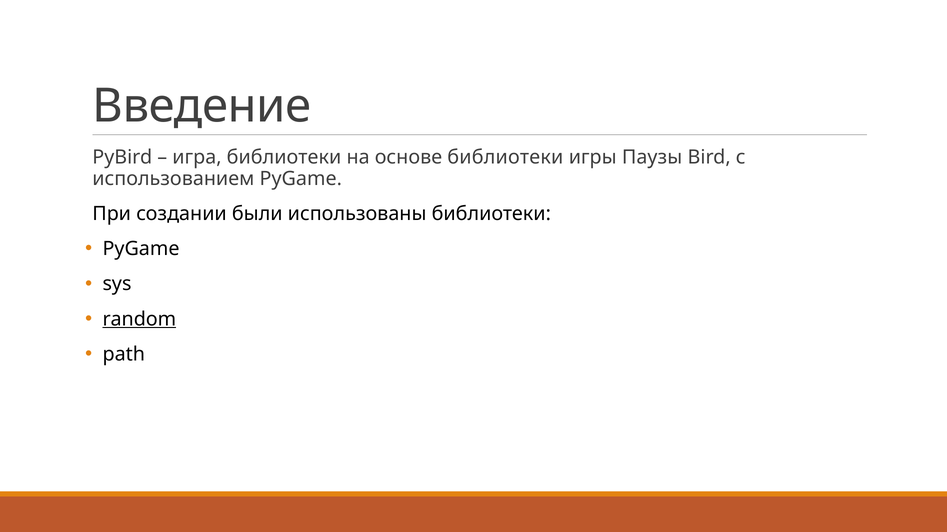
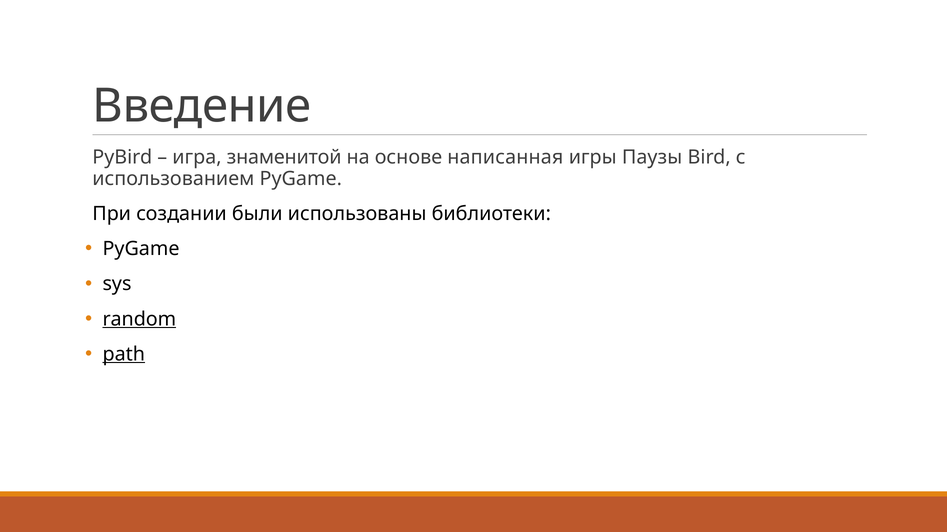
игра библиотеки: библиотеки -> знаменитой
основе библиотеки: библиотеки -> написанная
path underline: none -> present
